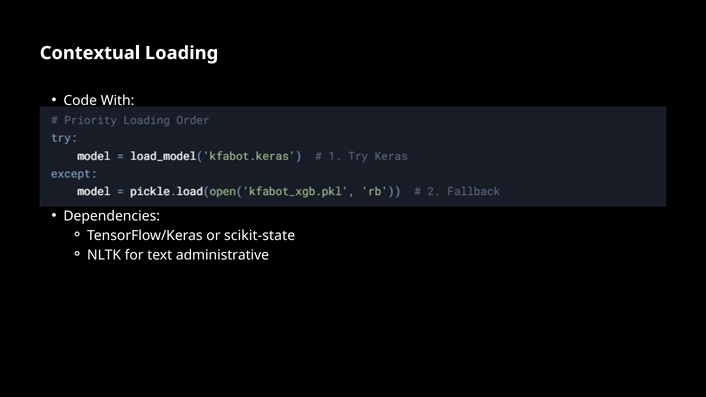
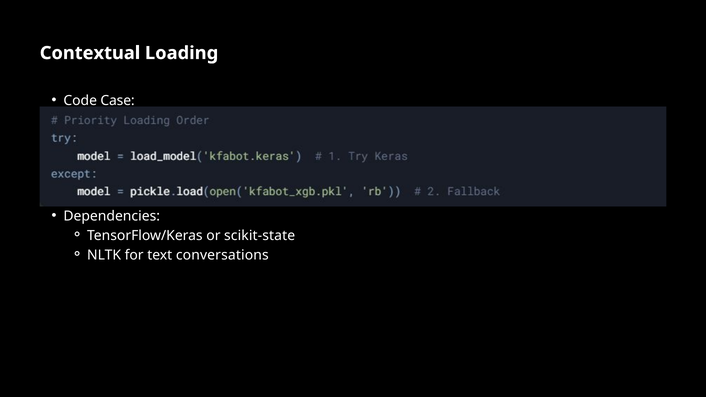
With: With -> Case
administrative: administrative -> conversations
